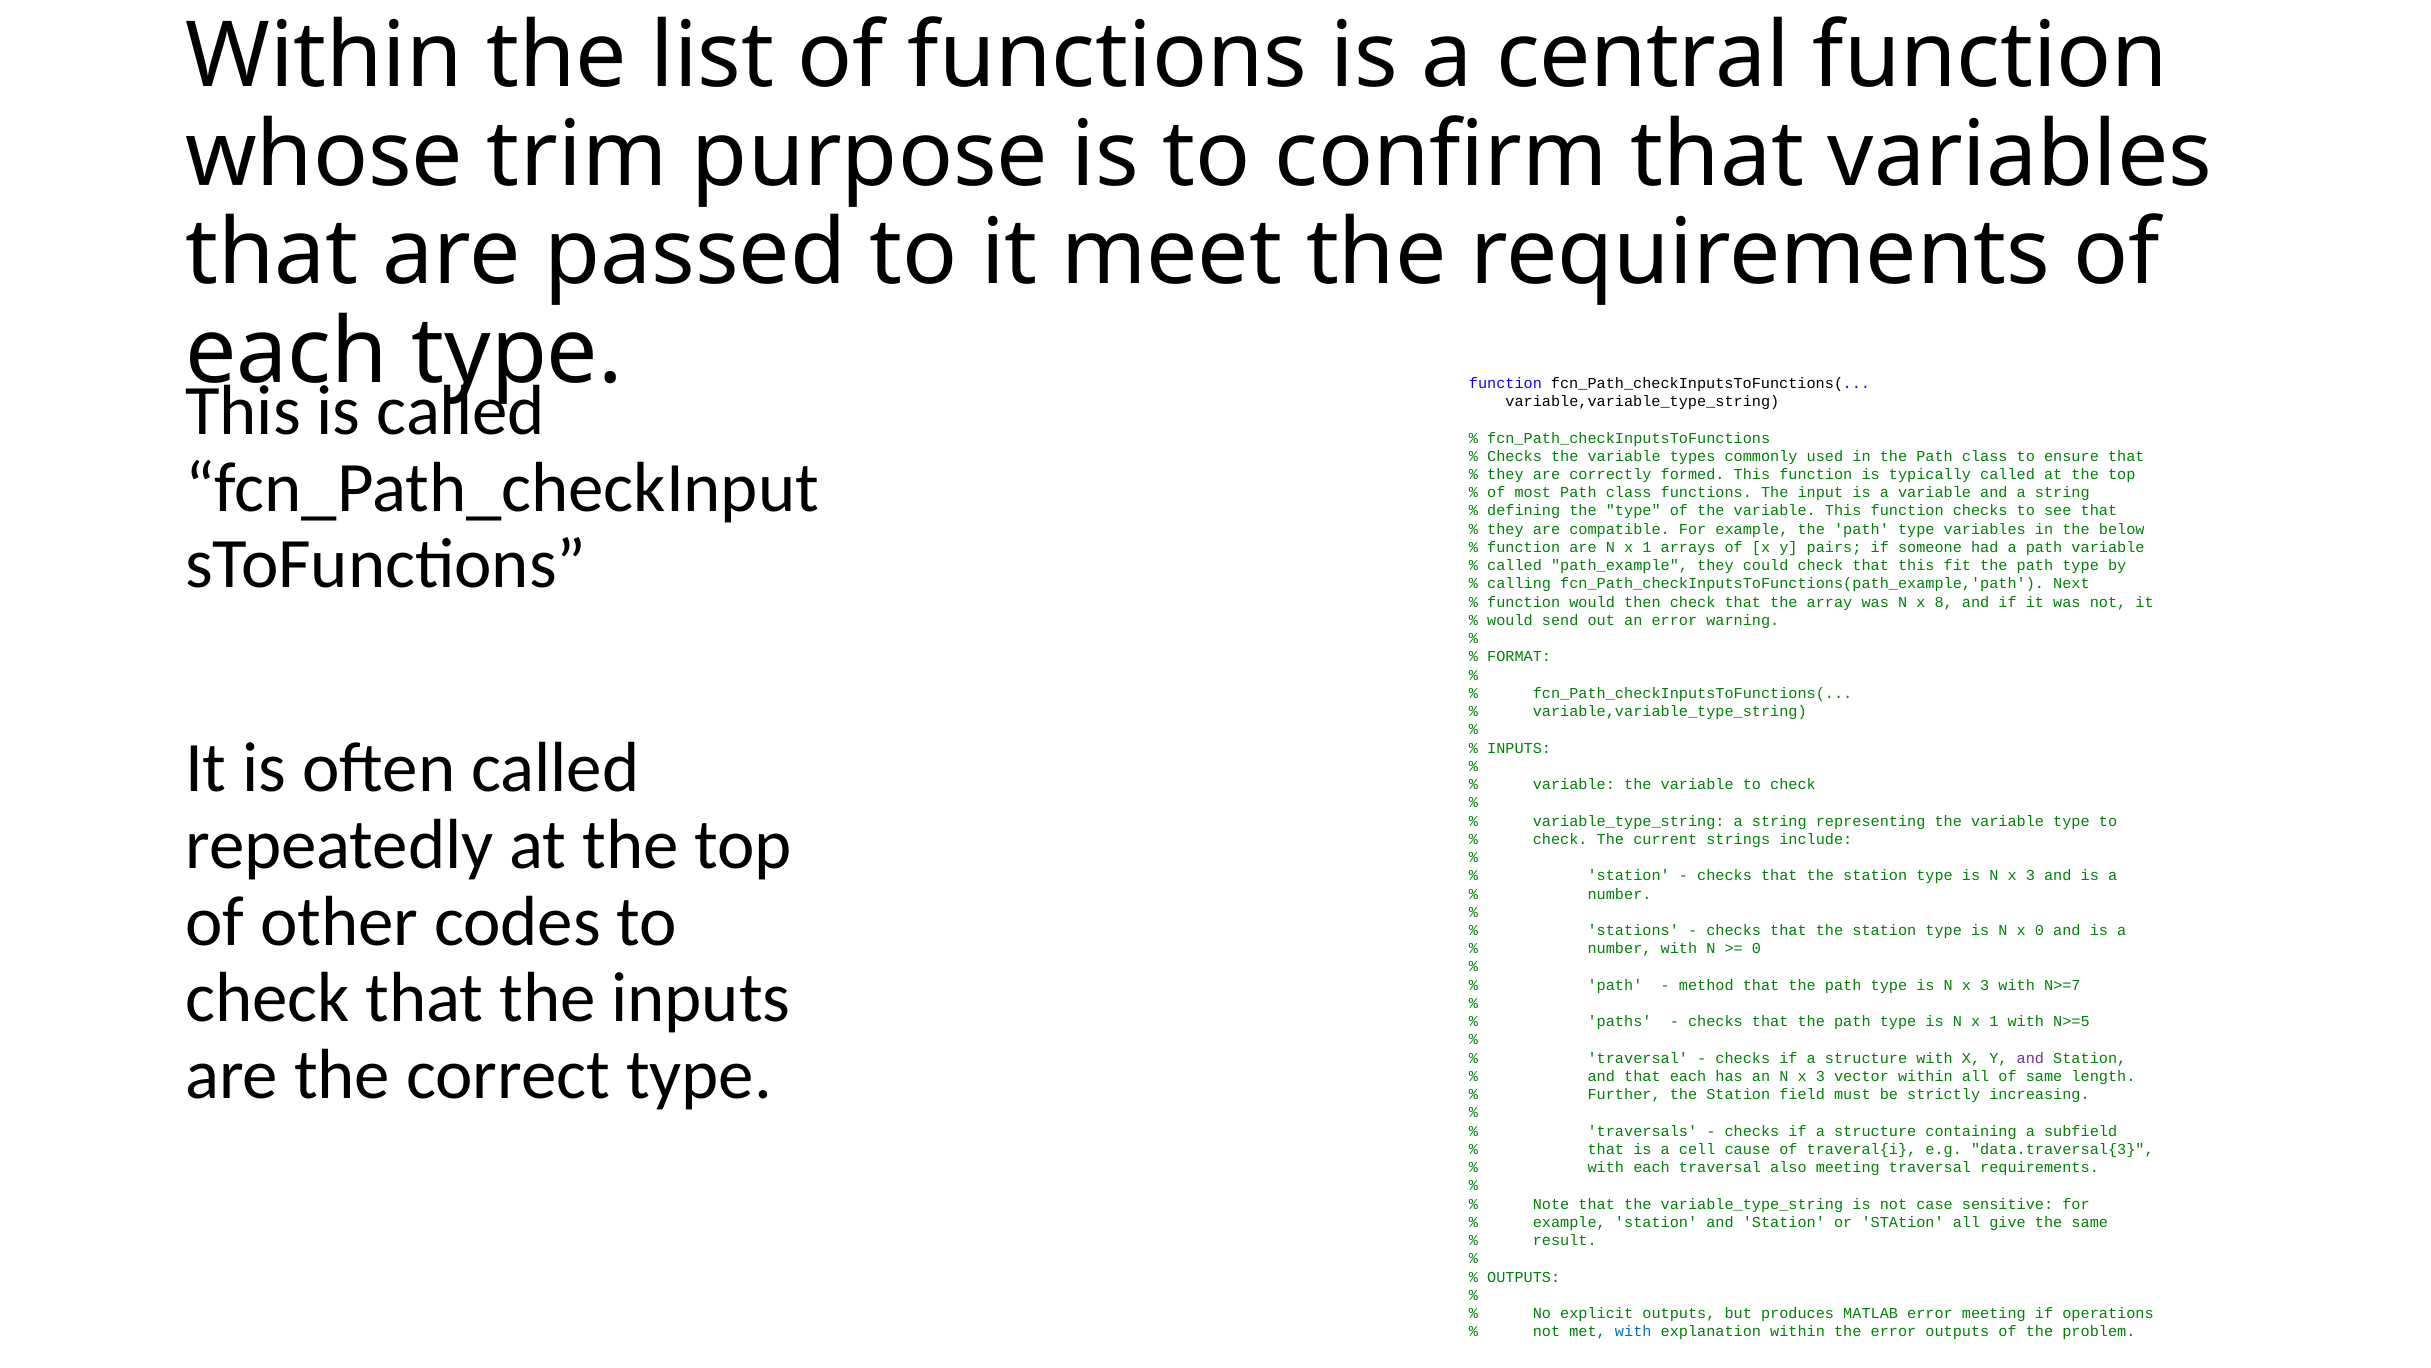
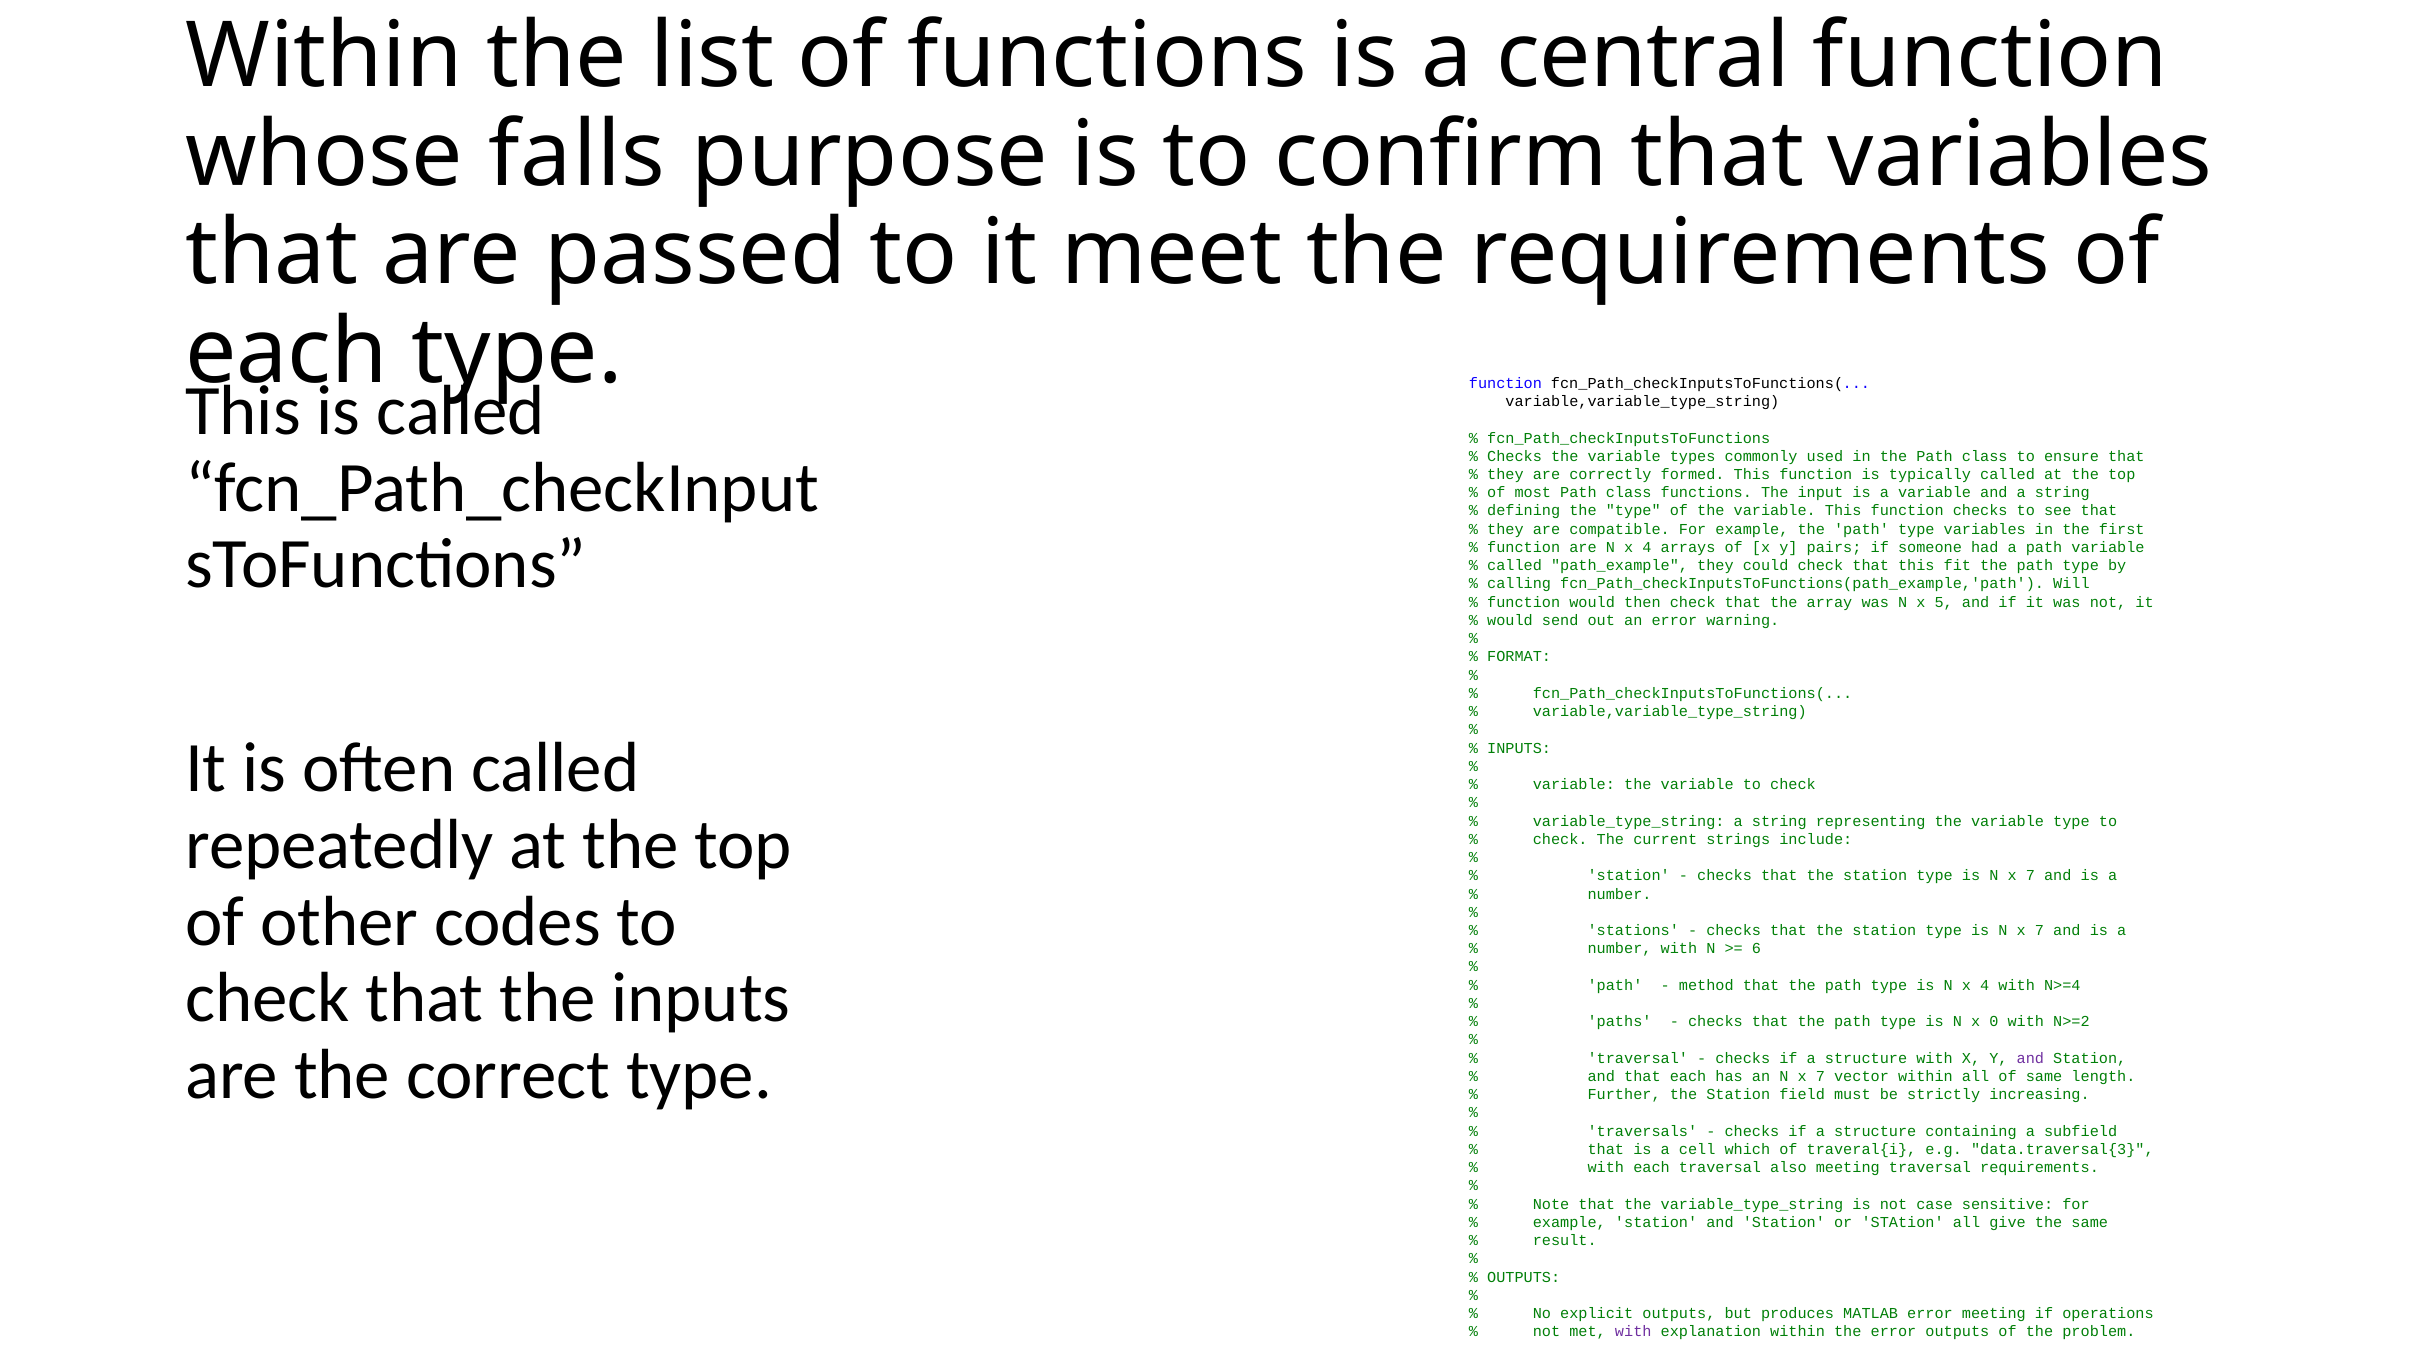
trim: trim -> falls
below: below -> first
are N x 1: 1 -> 4
Next: Next -> Will
8: 8 -> 5
3 at (2030, 875): 3 -> 7
0 at (2040, 930): 0 -> 7
0 at (1757, 948): 0 -> 6
3 at (1985, 985): 3 -> 4
N>=7: N>=7 -> N>=4
is N x 1: 1 -> 0
N>=5: N>=5 -> N>=2
an N x 3: 3 -> 7
cause: cause -> which
with at (1633, 1331) colour: blue -> purple
